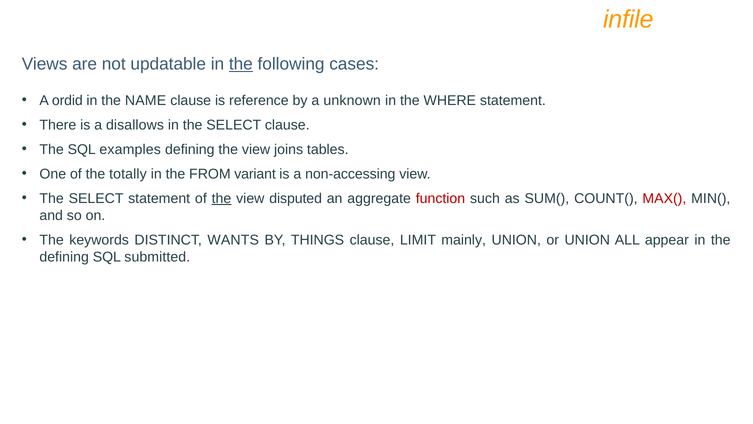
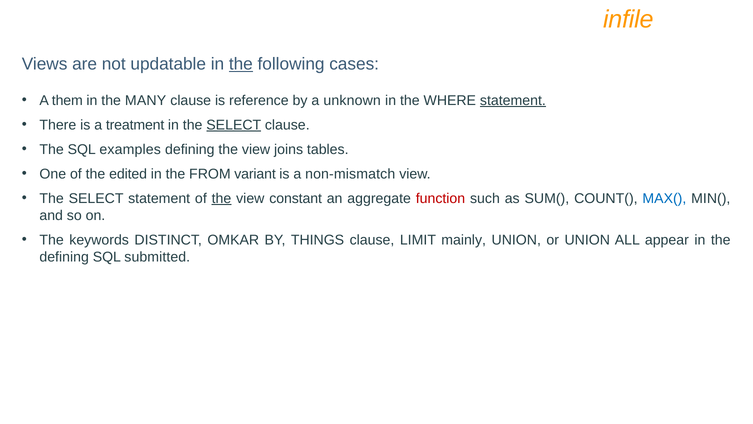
ordid: ordid -> them
NAME: NAME -> MANY
statement at (513, 100) underline: none -> present
disallows: disallows -> treatment
SELECT at (234, 125) underline: none -> present
totally: totally -> edited
non-accessing: non-accessing -> non-mismatch
disputed: disputed -> constant
MAX( colour: red -> blue
WANTS: WANTS -> OMKAR
